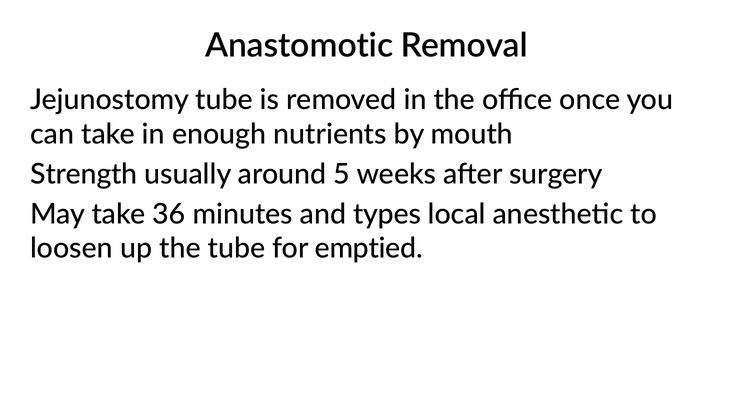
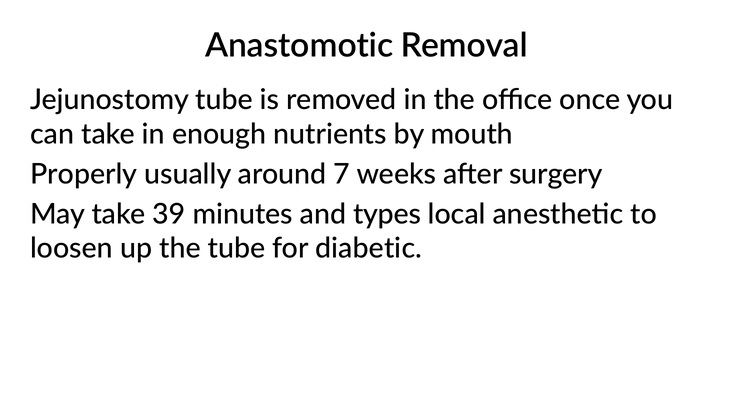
Strength: Strength -> Properly
5: 5 -> 7
36: 36 -> 39
emptied: emptied -> diabetic
